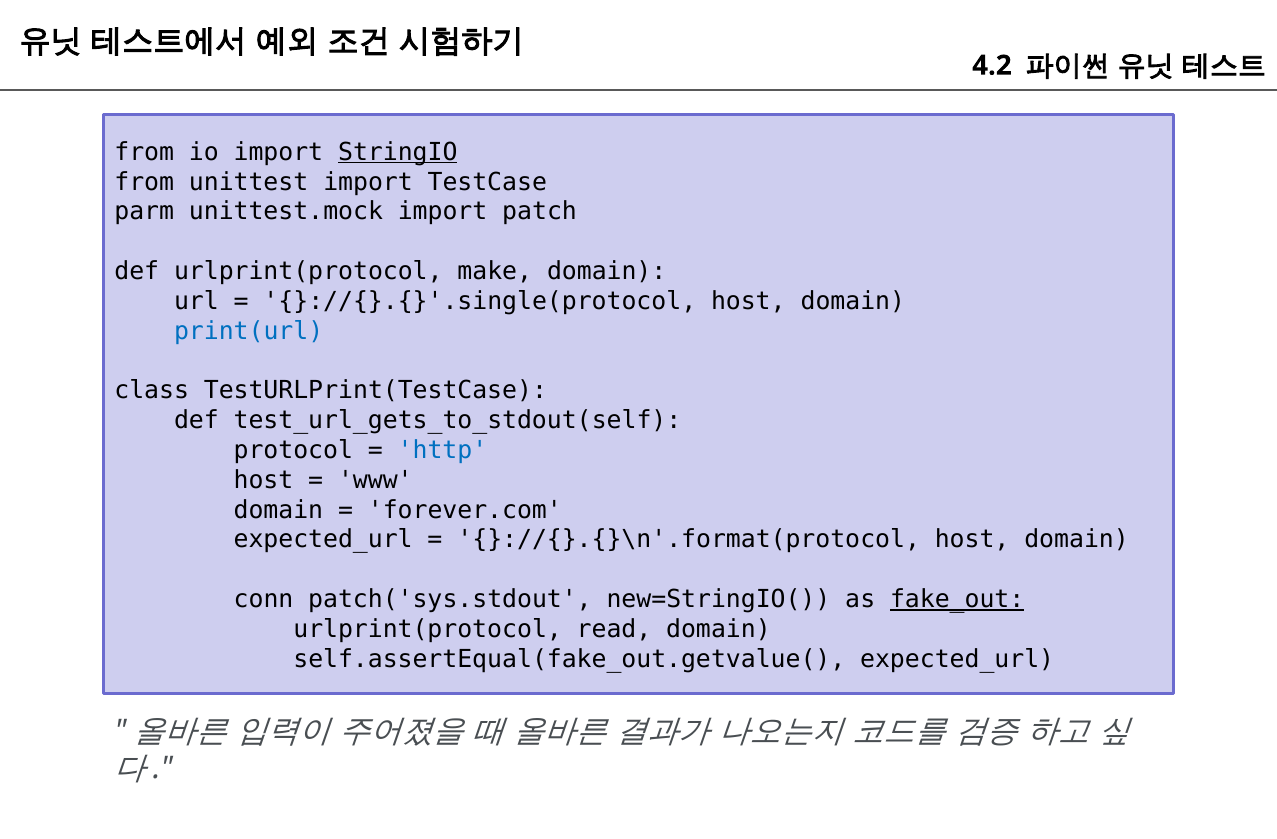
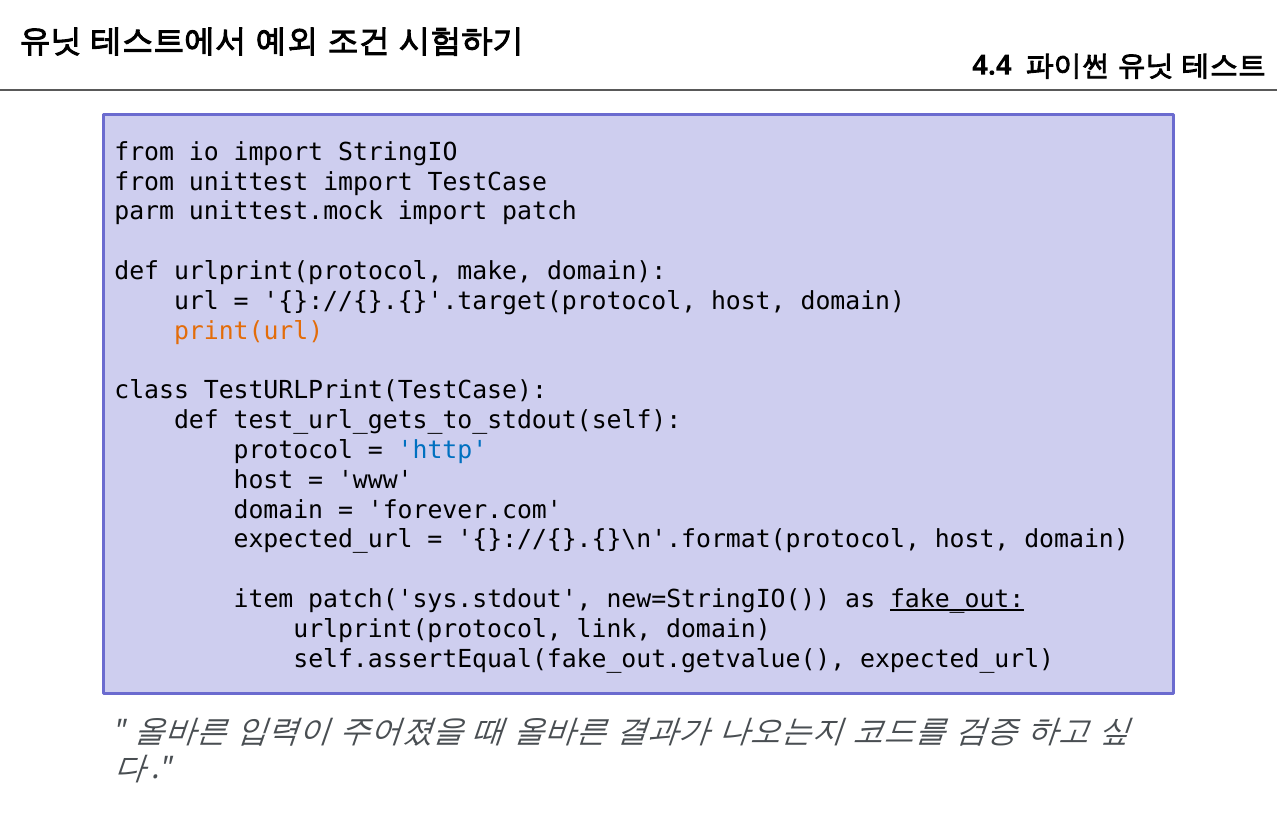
4.2: 4.2 -> 4.4
StringIO underline: present -> none
}://{}.{}'.single(protocol: }://{}.{}'.single(protocol -> }://{}.{}'.target(protocol
print(url colour: blue -> orange
conn: conn -> item
read: read -> link
